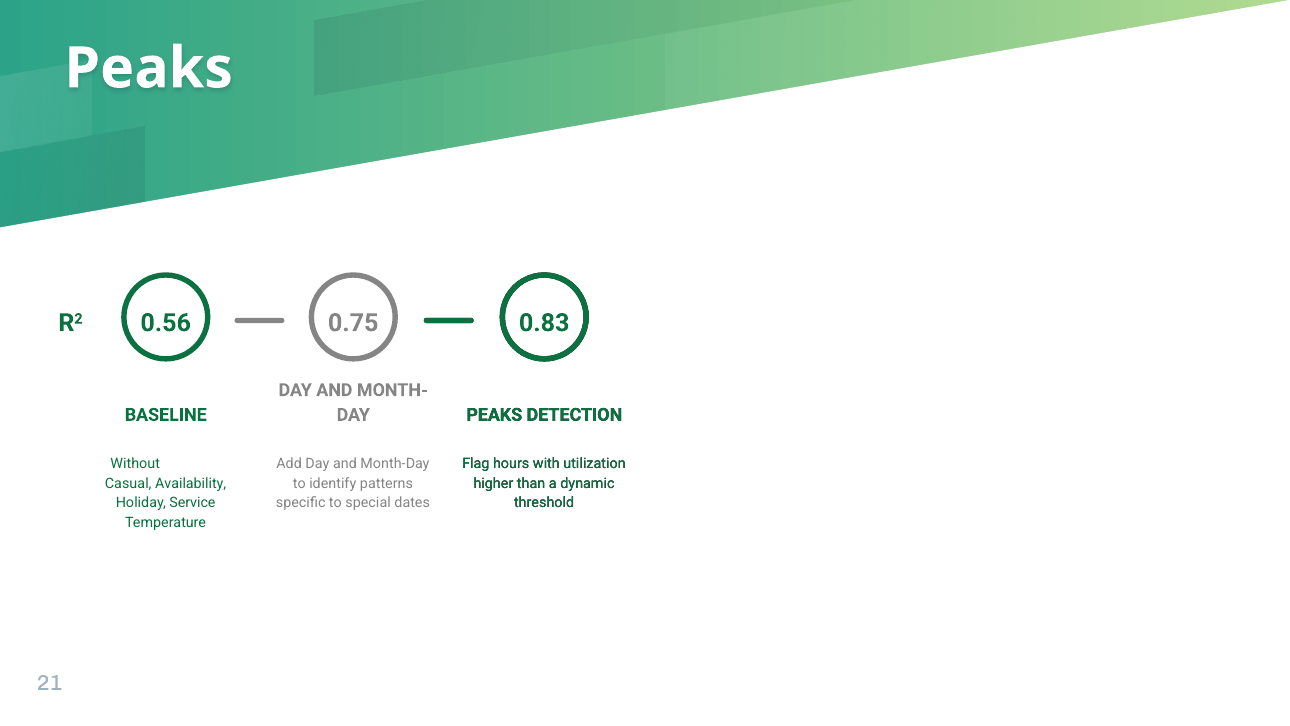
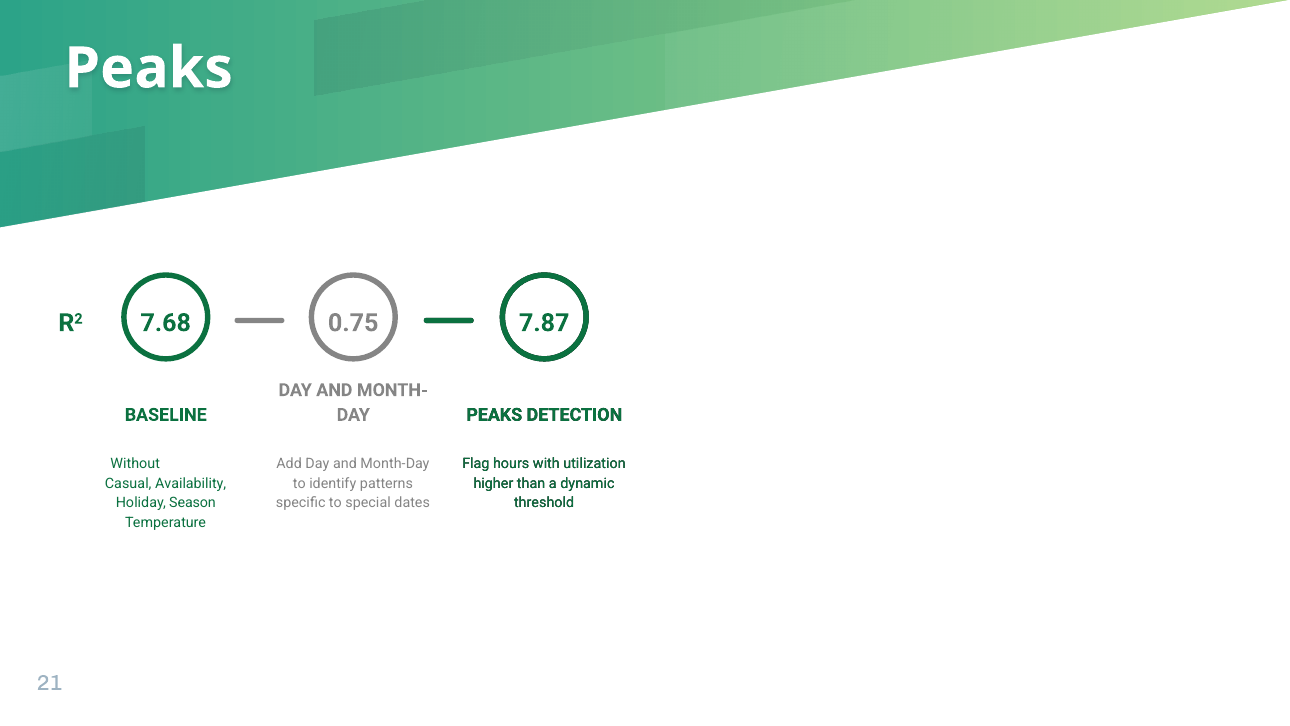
0.56: 0.56 -> 7.68
0.83: 0.83 -> 7.87
Service: Service -> Season
